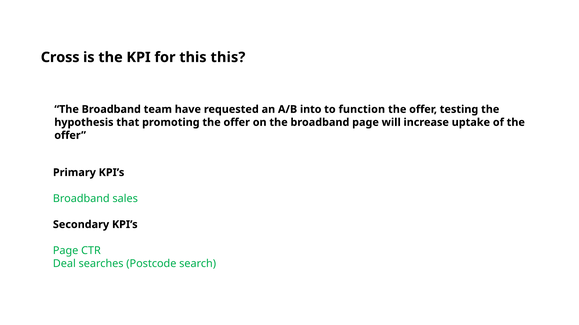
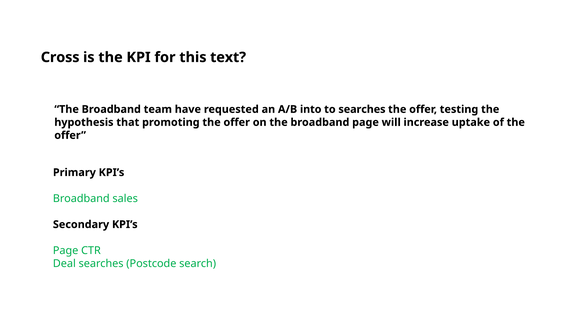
this this: this -> text
to function: function -> searches
